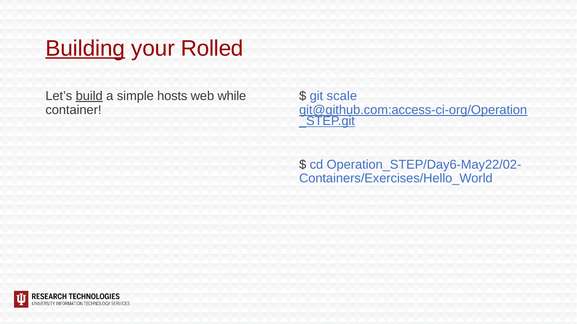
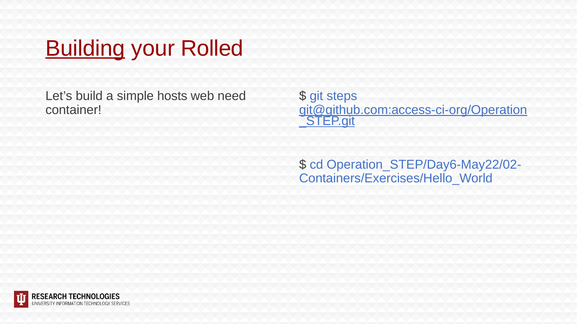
build underline: present -> none
while: while -> need
scale: scale -> steps
